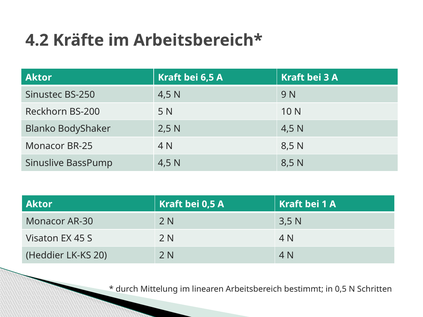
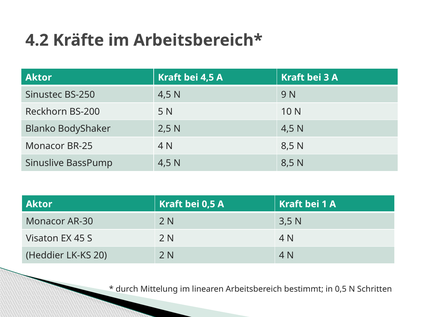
bei 6,5: 6,5 -> 4,5
